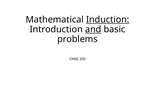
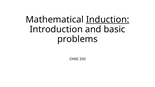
and underline: present -> none
